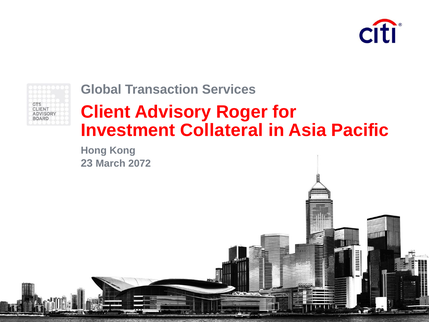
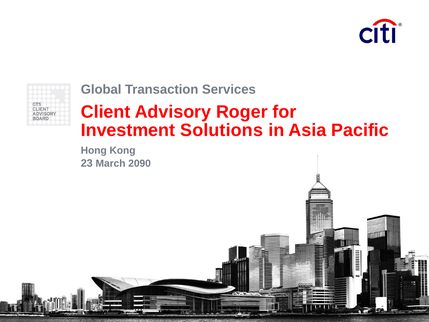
Collateral: Collateral -> Solutions
2072: 2072 -> 2090
